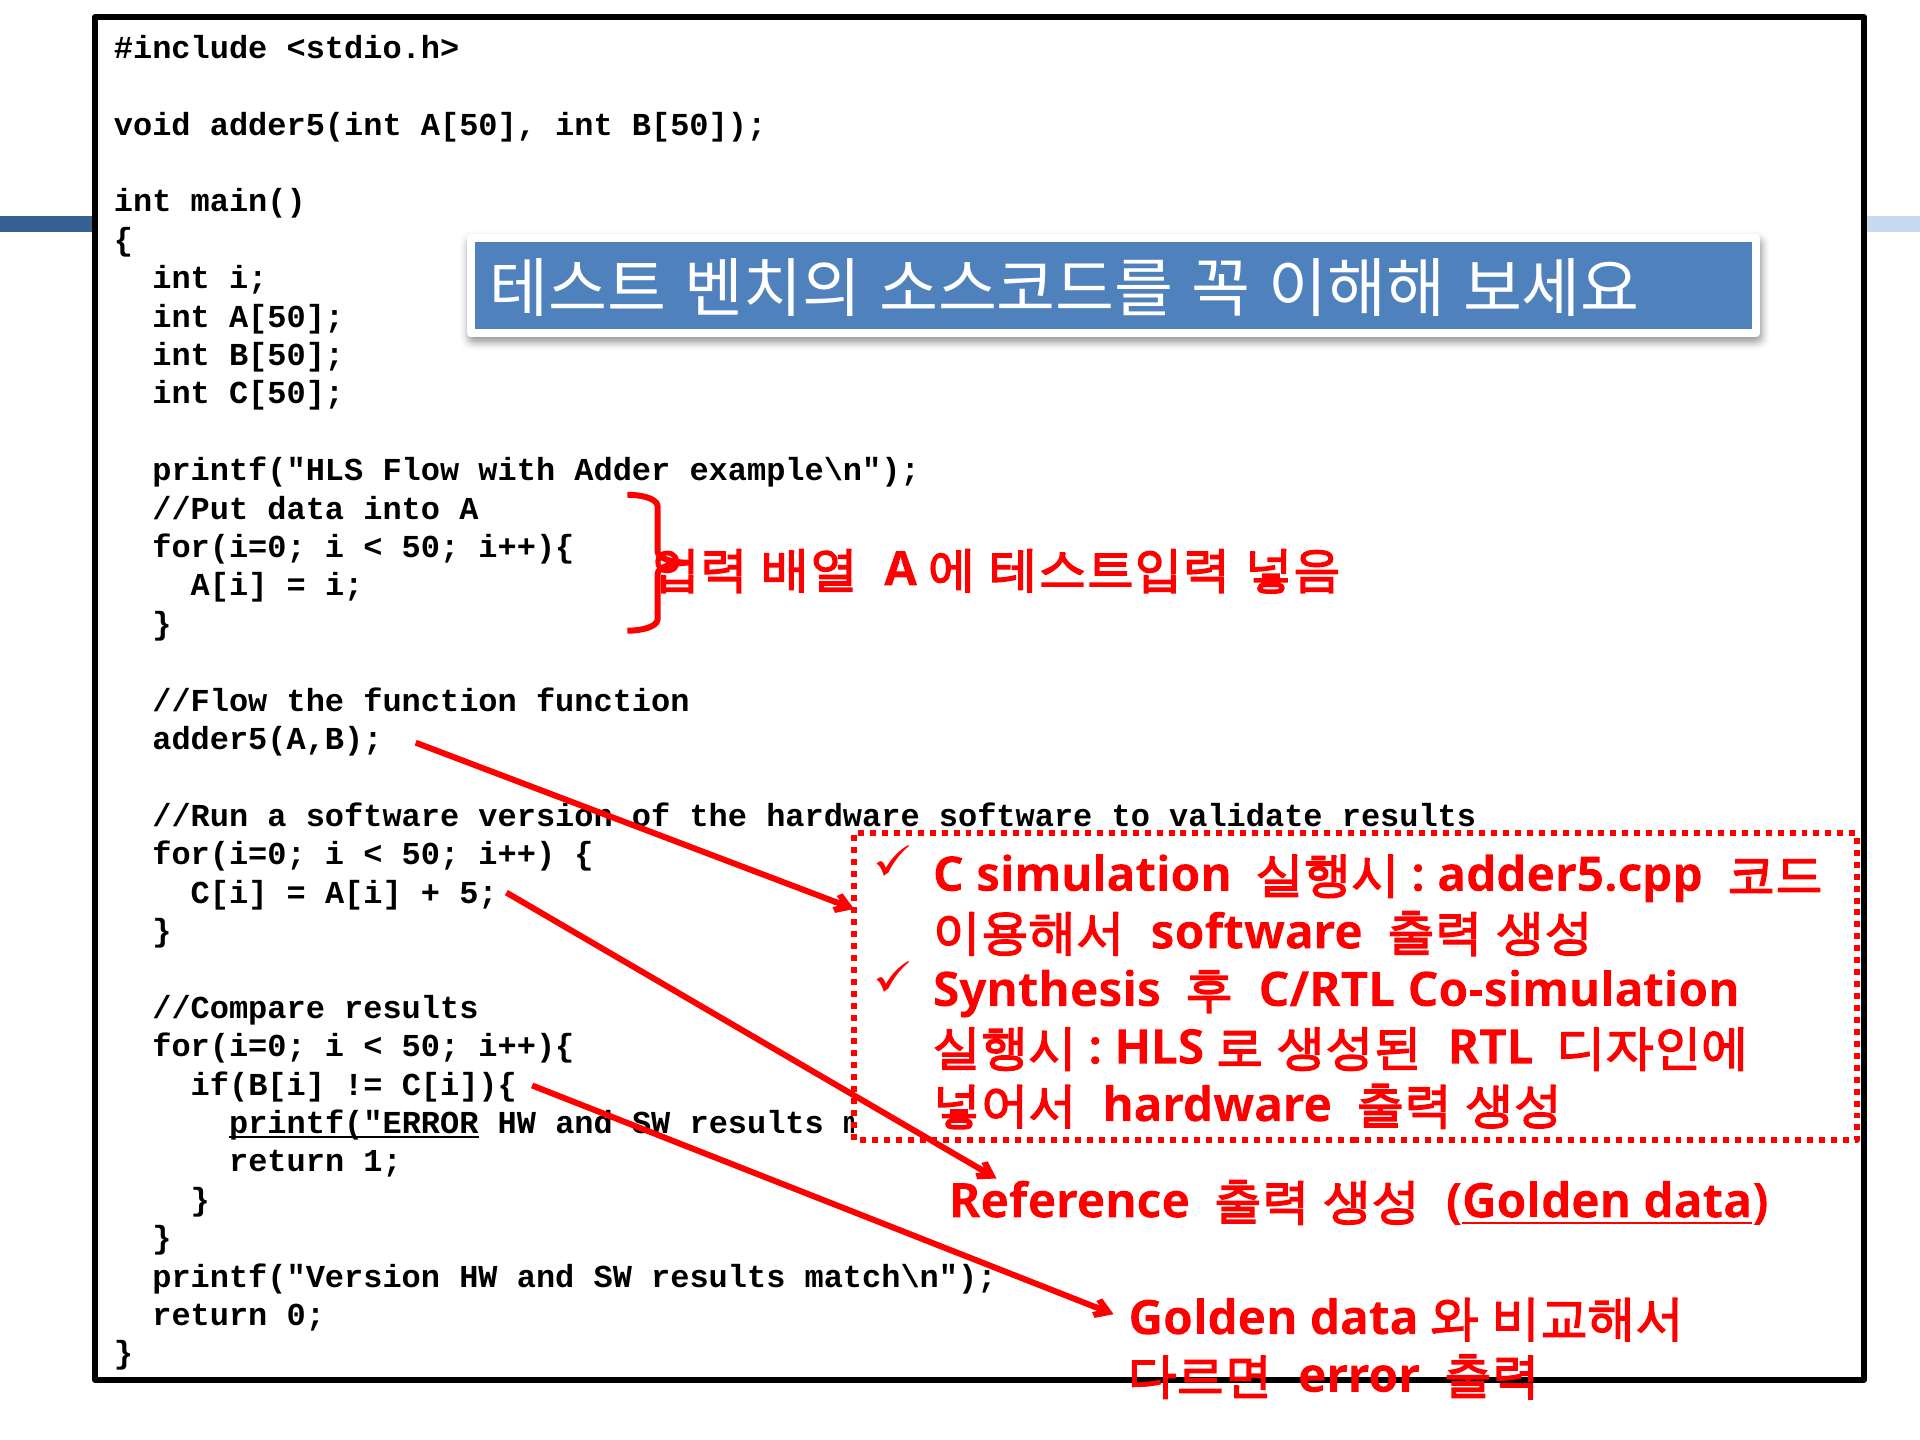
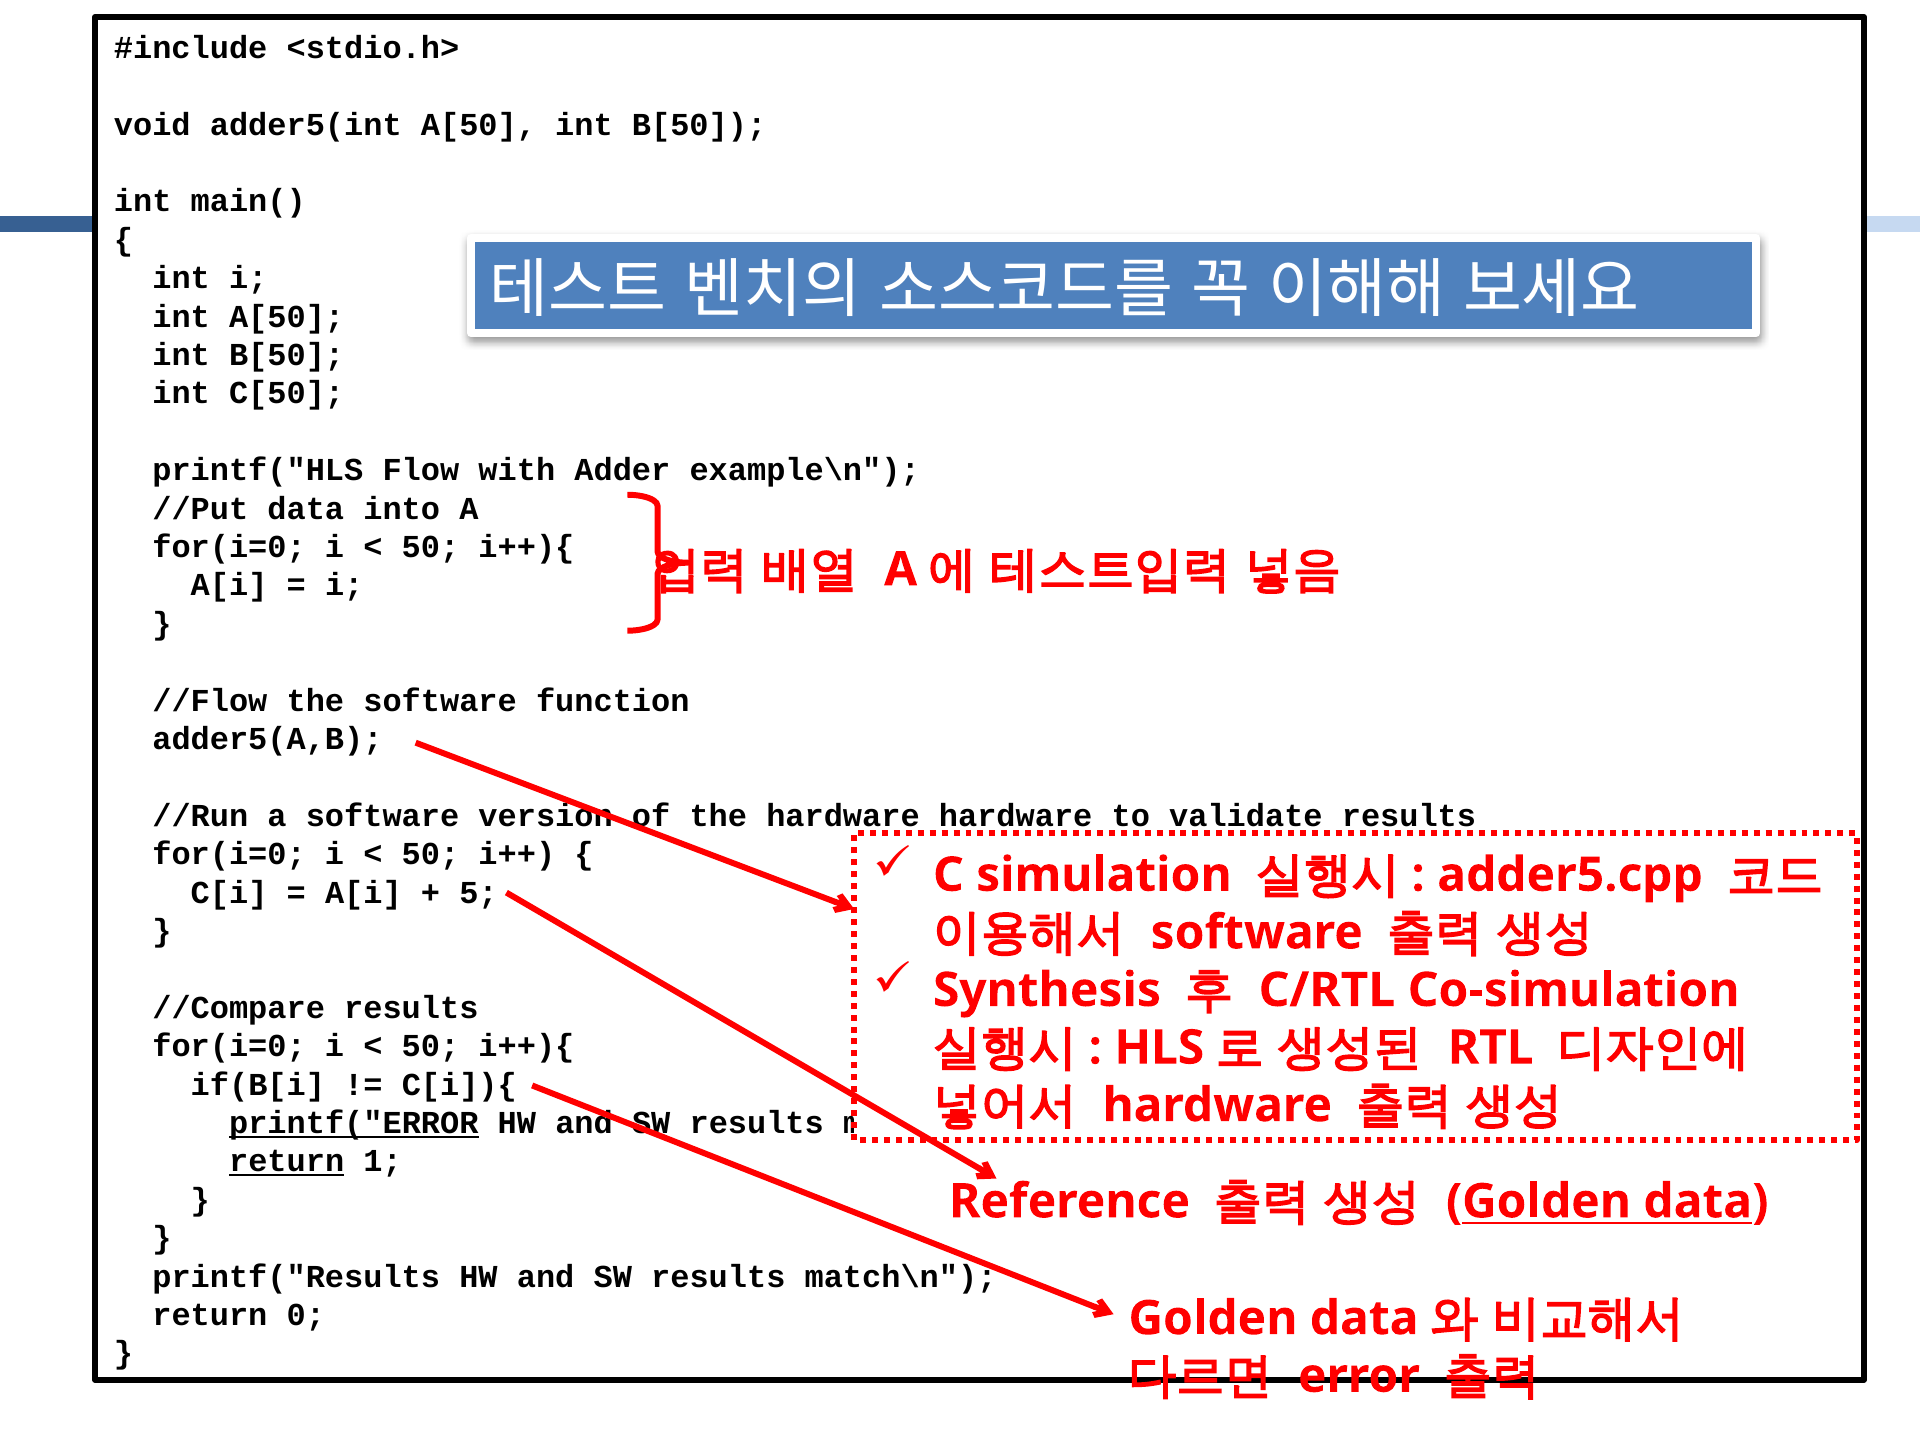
the function: function -> software
hardware software: software -> hardware
return at (287, 1161) underline: none -> present
printf("Version: printf("Version -> printf("Results
